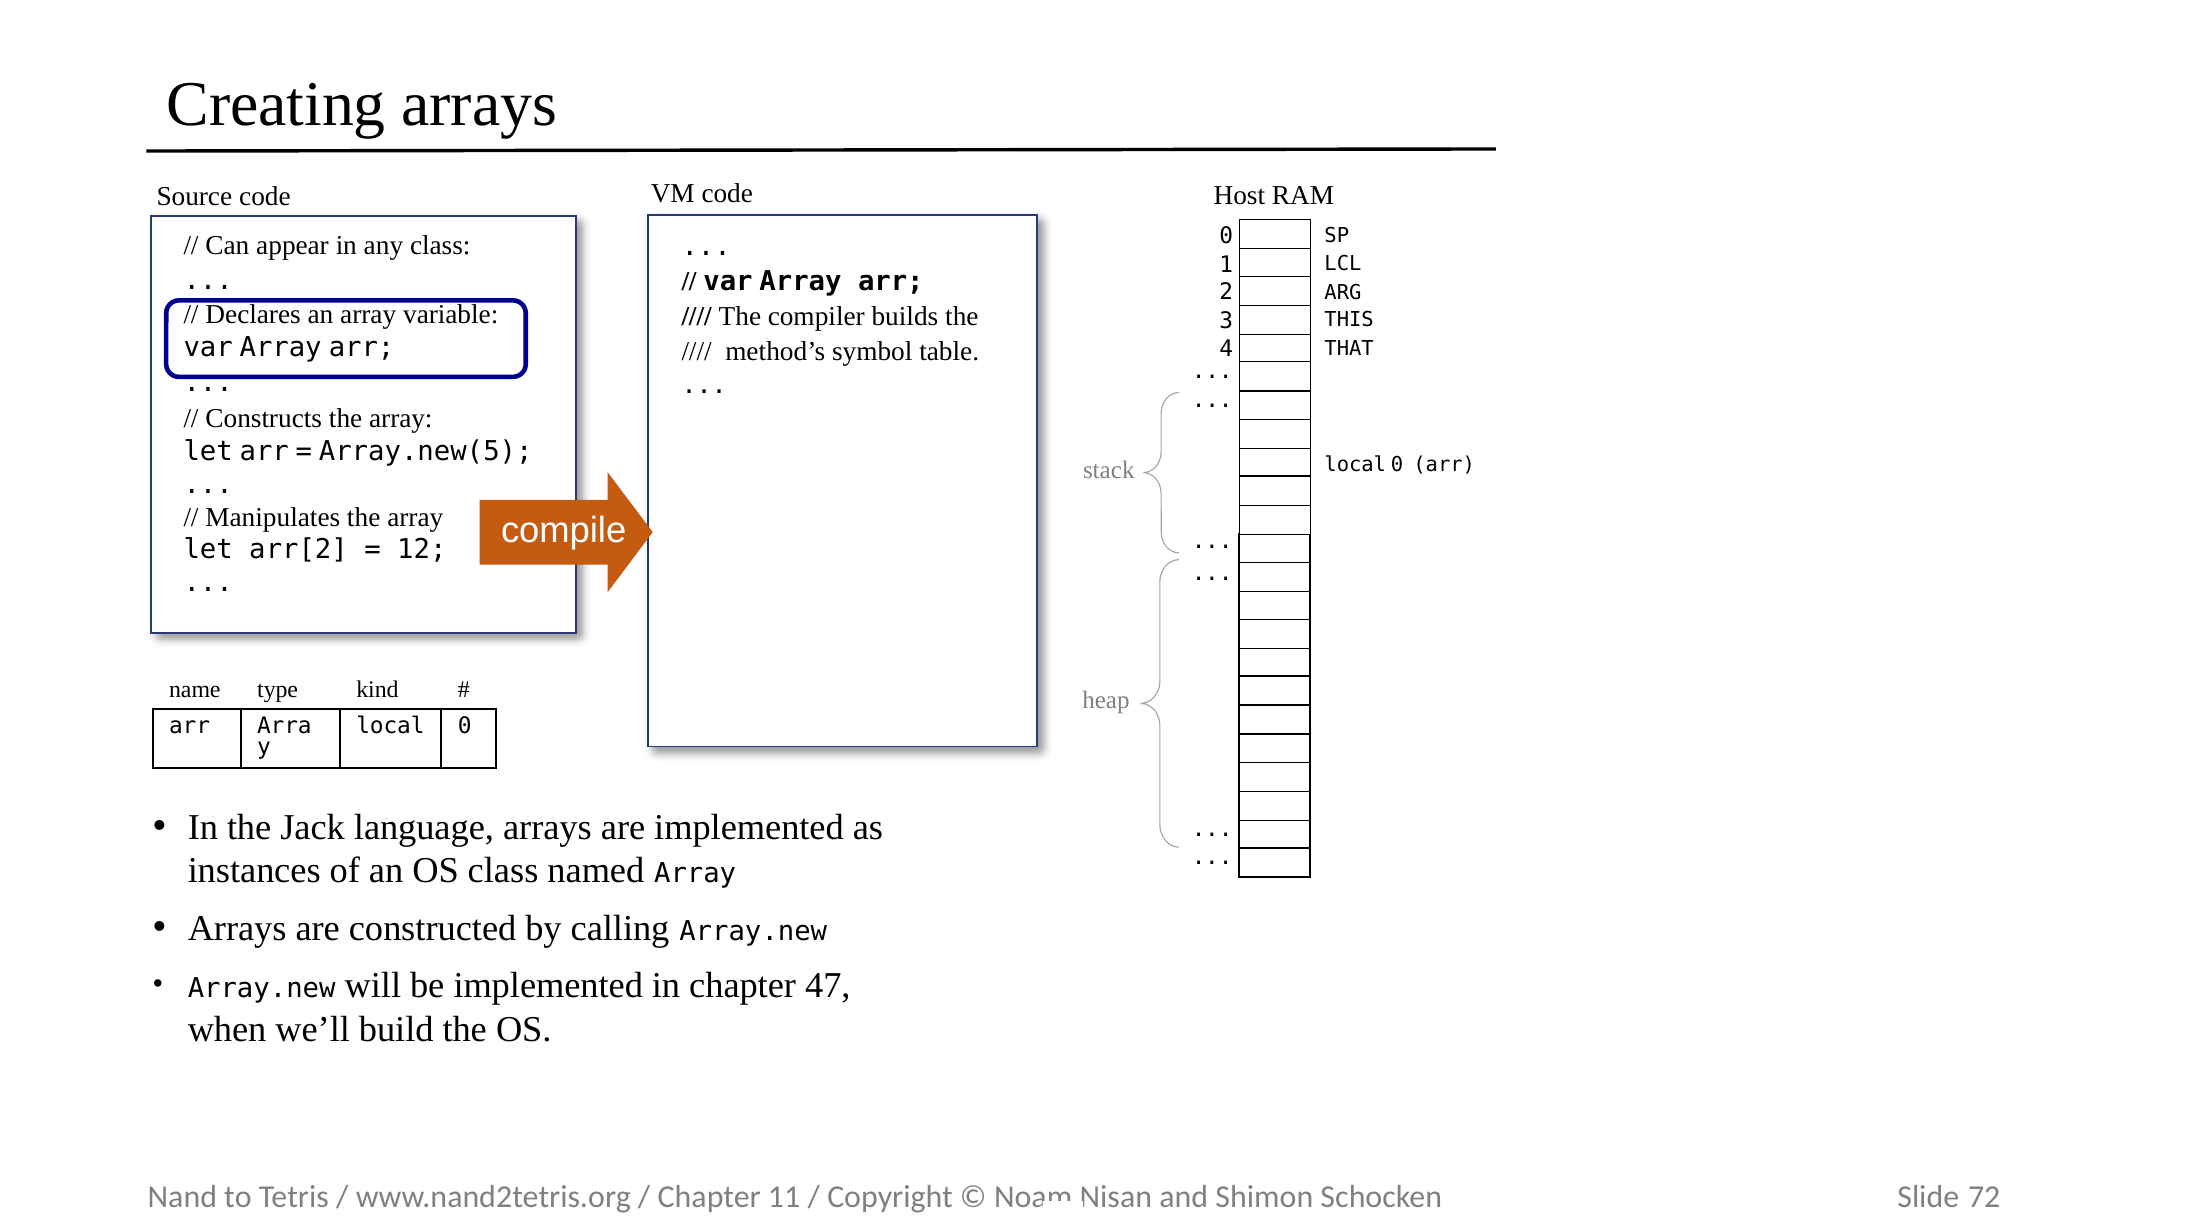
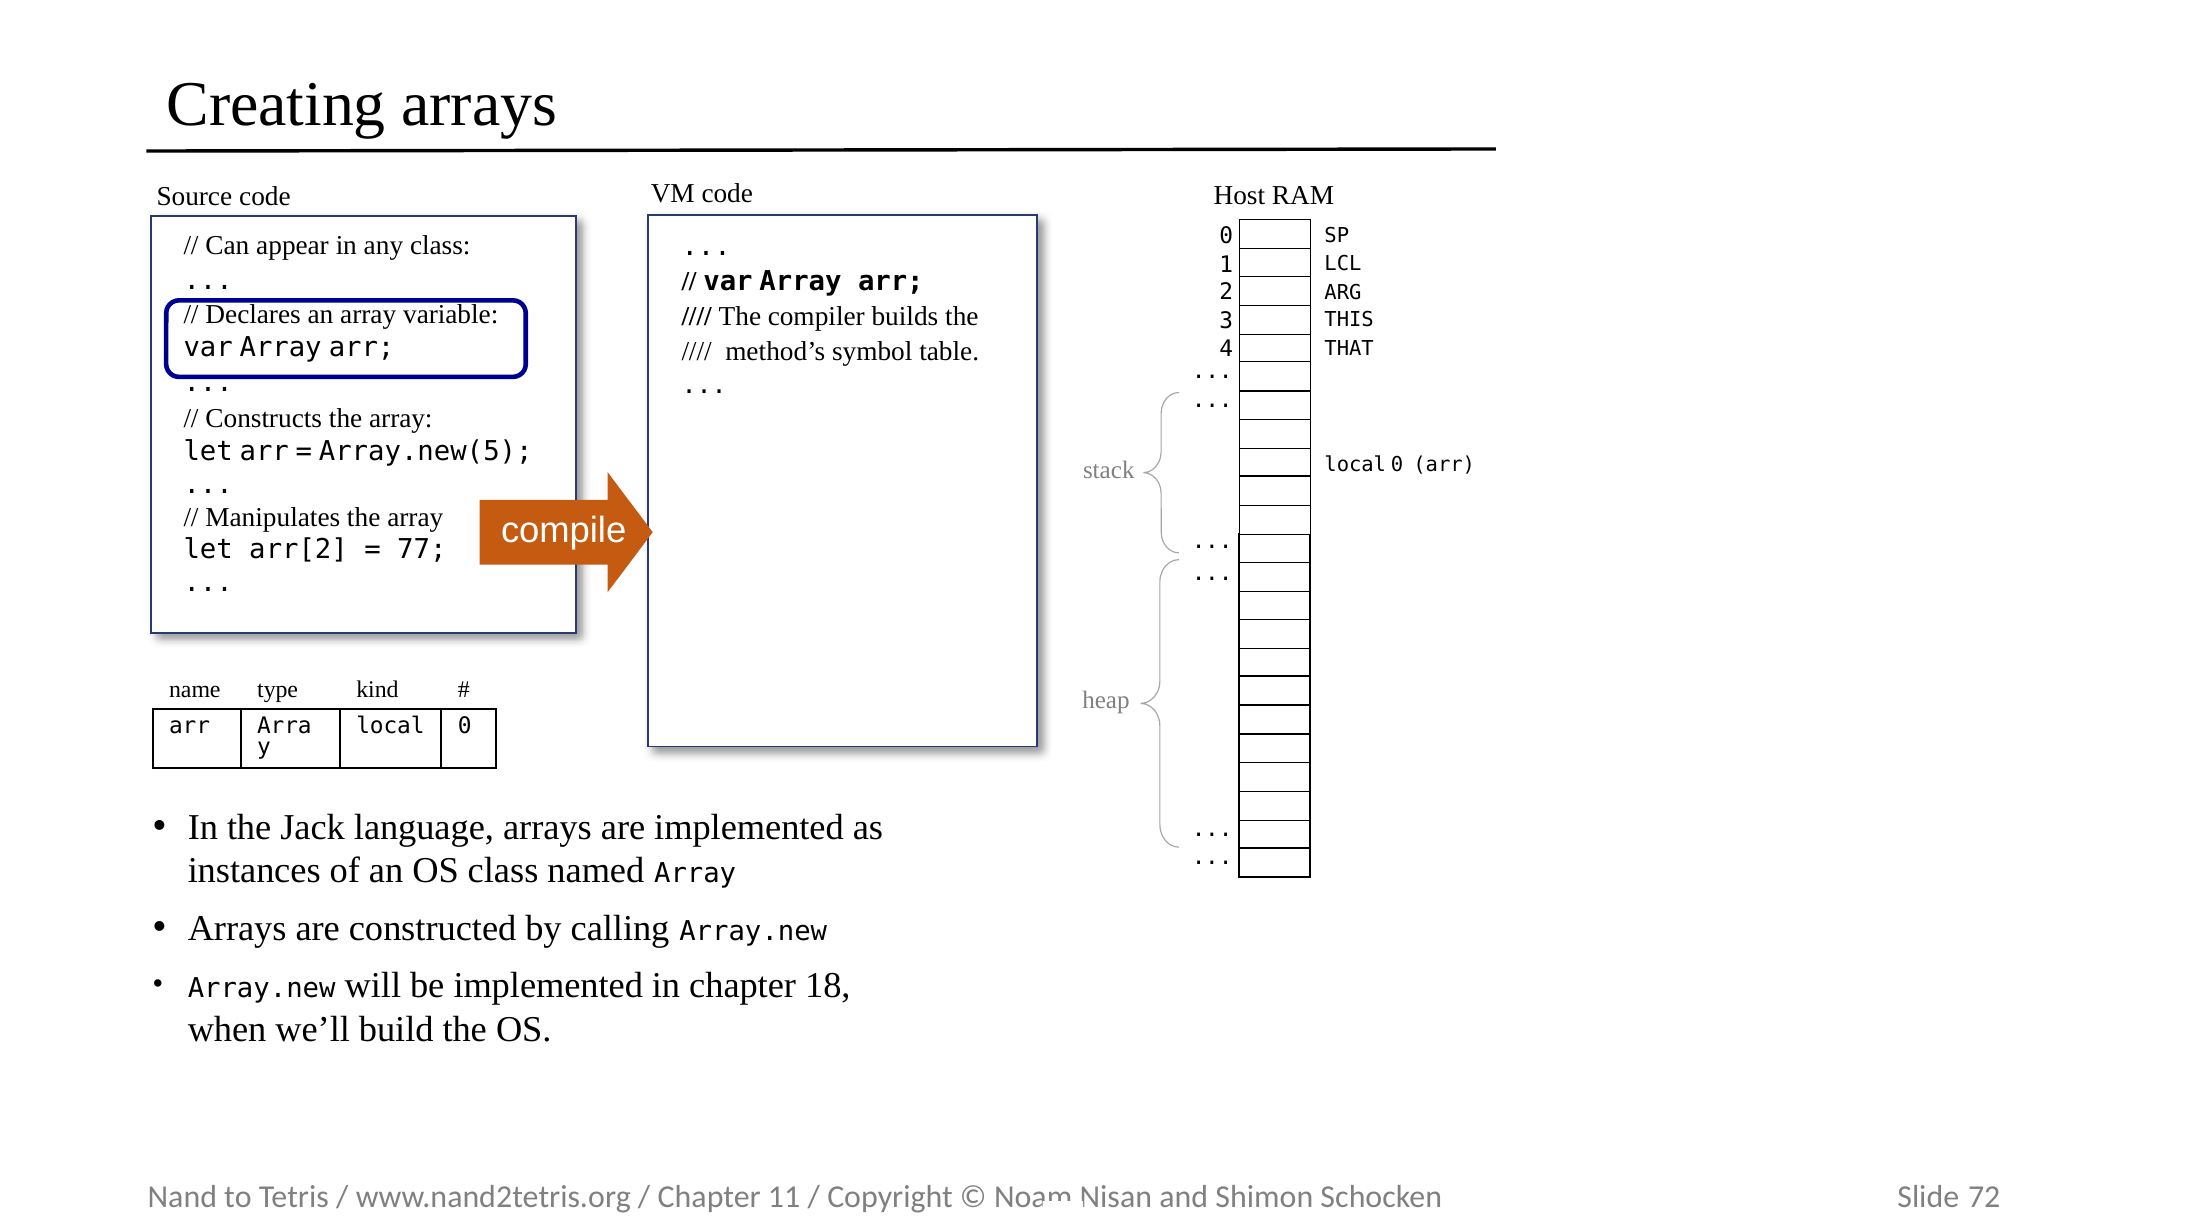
12: 12 -> 77
47: 47 -> 18
